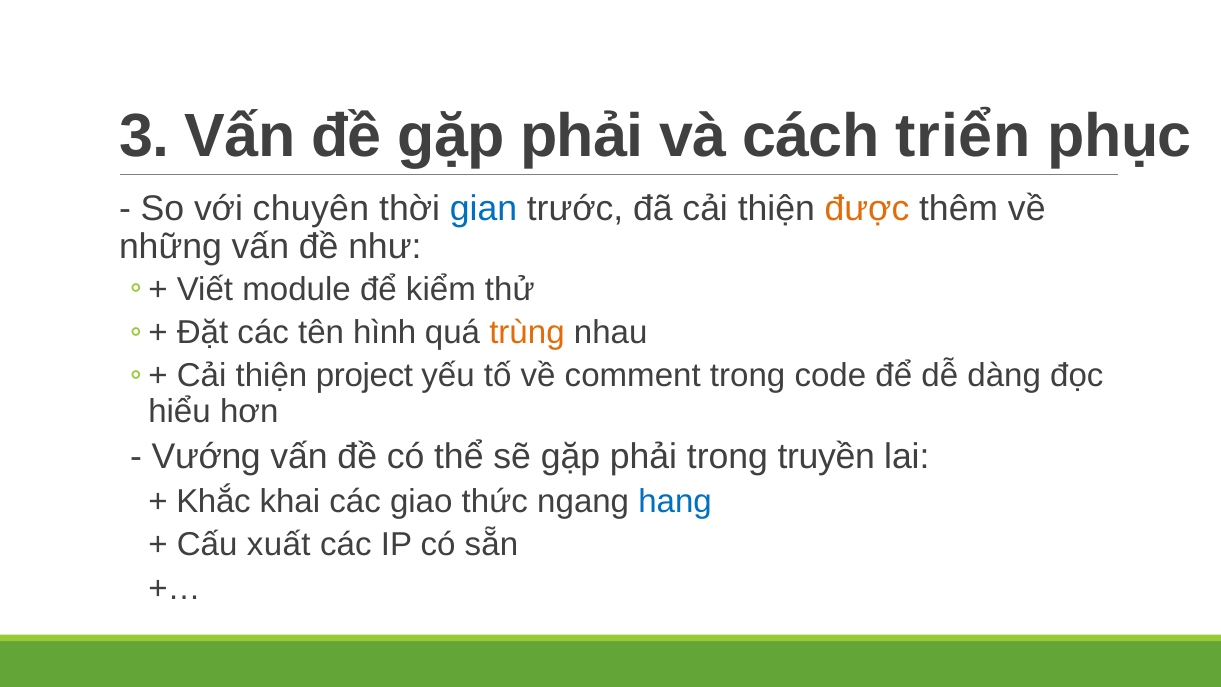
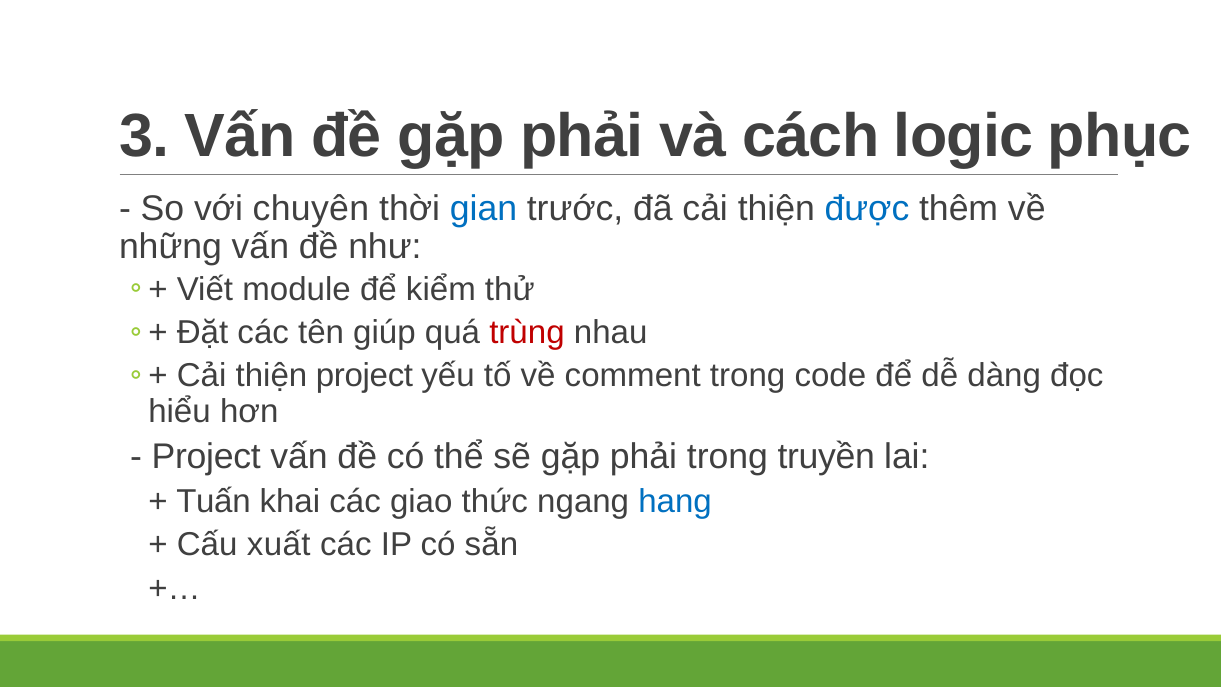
triển: triển -> logic
được colour: orange -> blue
hình: hình -> giúp
trùng colour: orange -> red
Vướng at (206, 456): Vướng -> Project
Khắc: Khắc -> Tuấn
